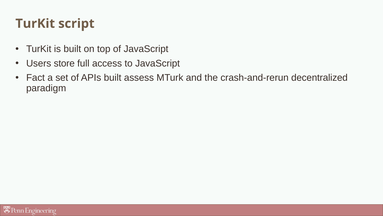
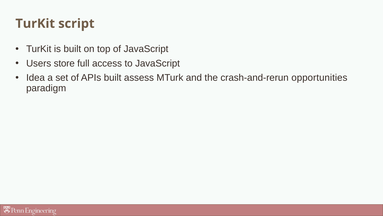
Fact: Fact -> Idea
decentralized: decentralized -> opportunities
